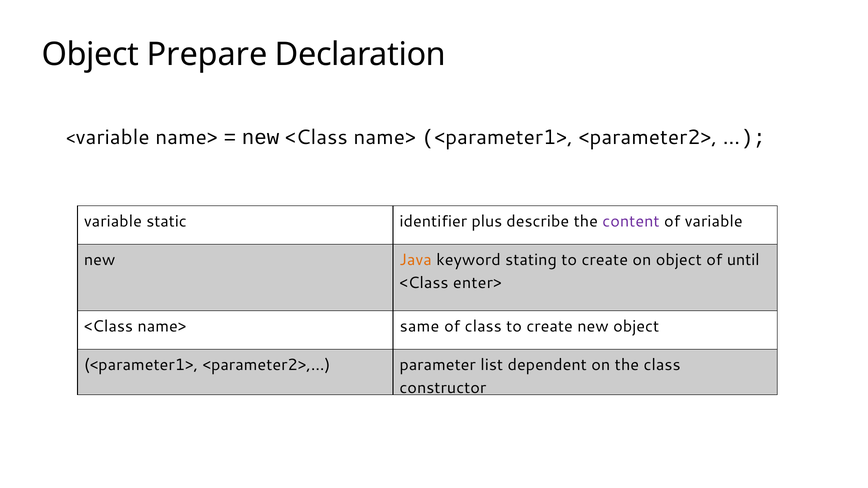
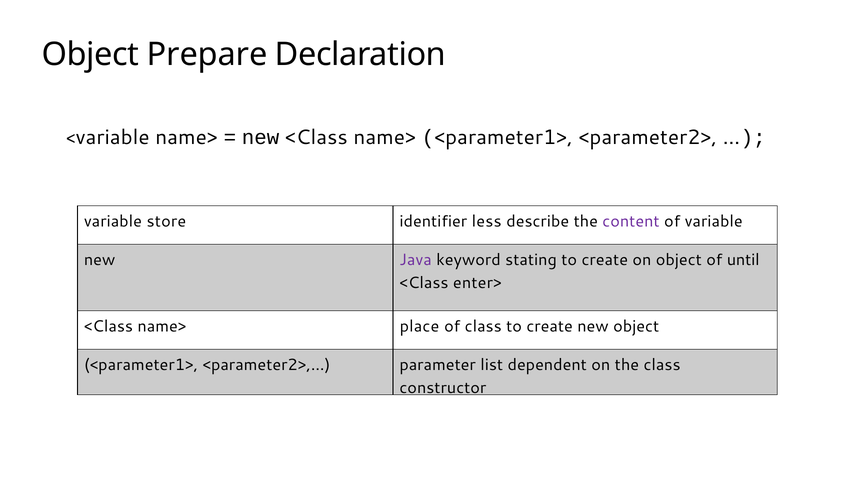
static: static -> store
plus: plus -> less
Java colour: orange -> purple
same: same -> place
